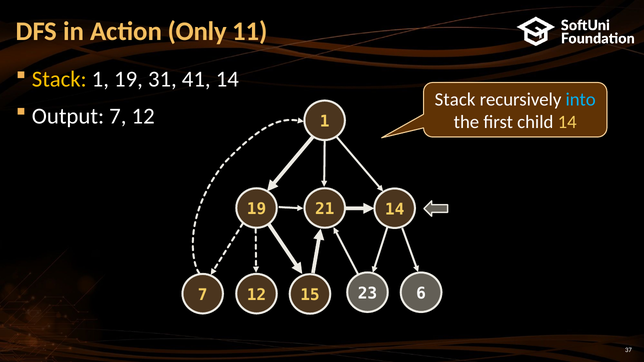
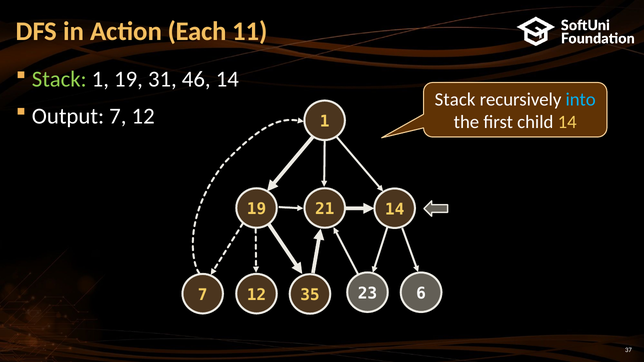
Only: Only -> Each
Stack at (59, 79) colour: yellow -> light green
41: 41 -> 46
15: 15 -> 35
